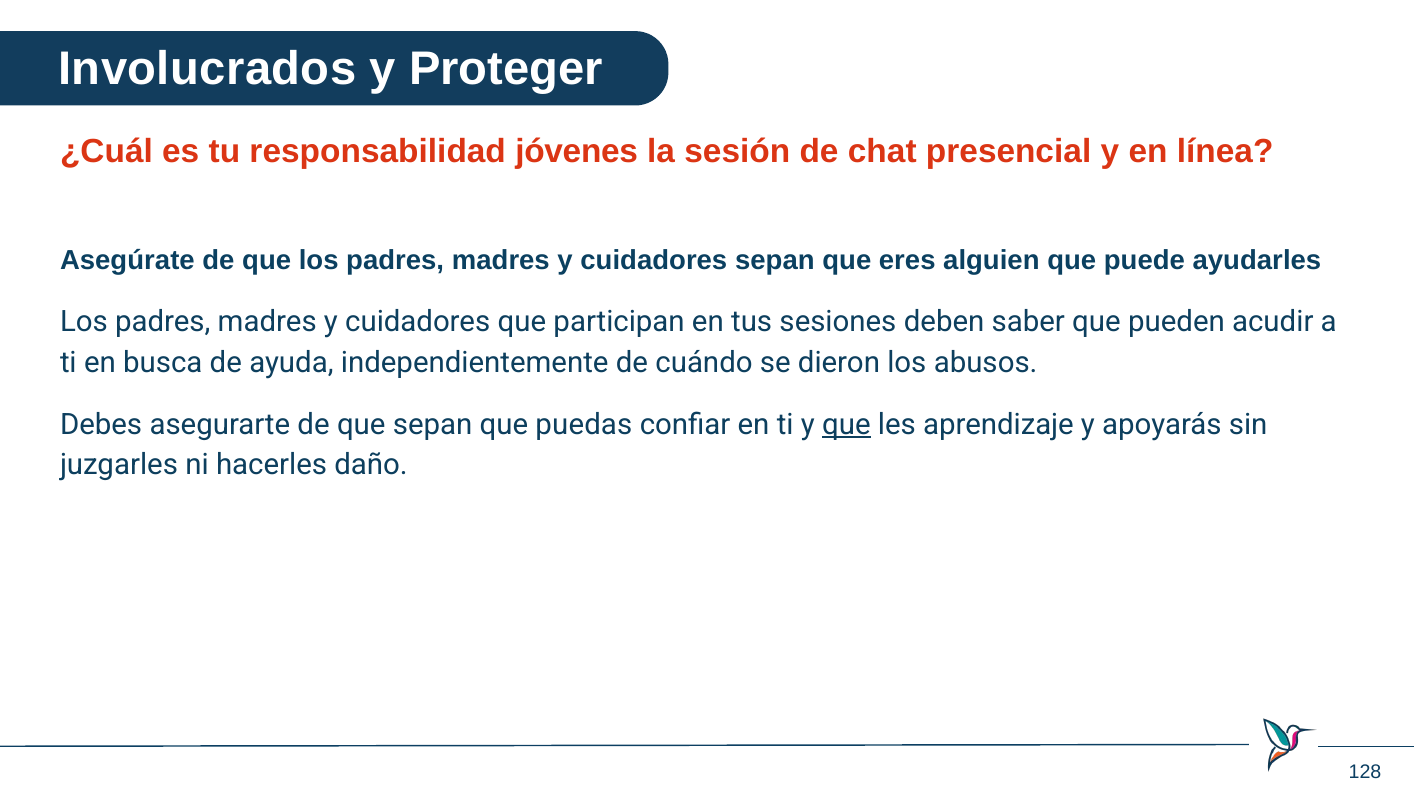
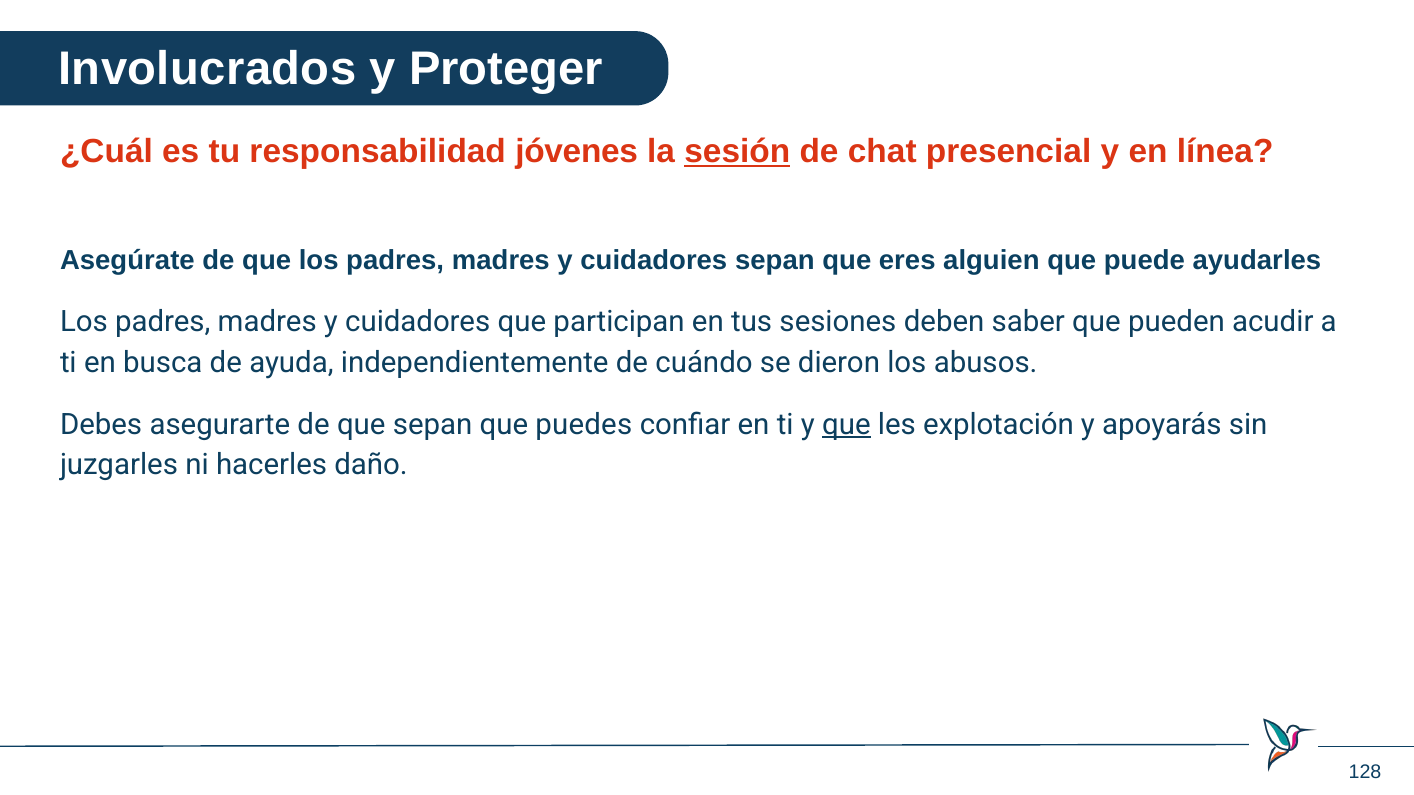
sesión underline: none -> present
puedas: puedas -> puedes
aprendizaje: aprendizaje -> explotación
